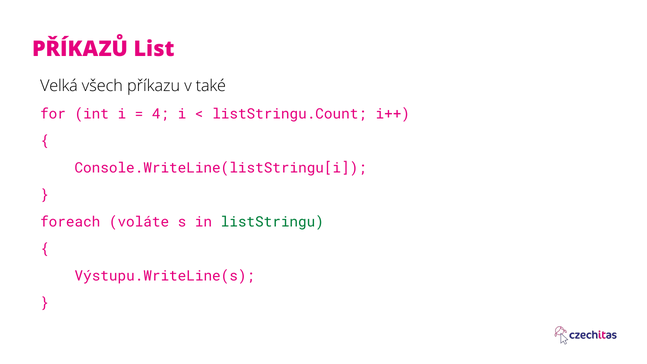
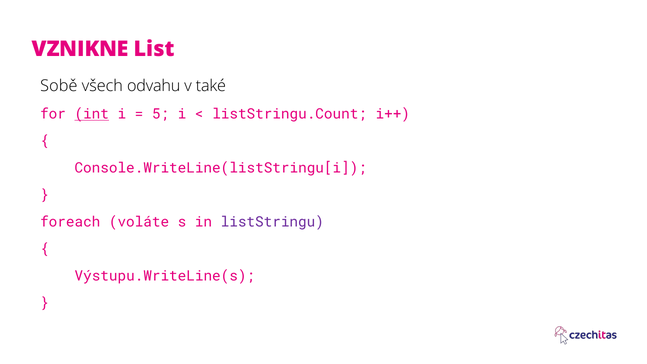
PŘÍKAZŮ: PŘÍKAZŮ -> VZNIKNE
Velká: Velká -> Sobě
příkazu: příkazu -> odvahu
int underline: none -> present
4: 4 -> 5
listStringu colour: green -> purple
